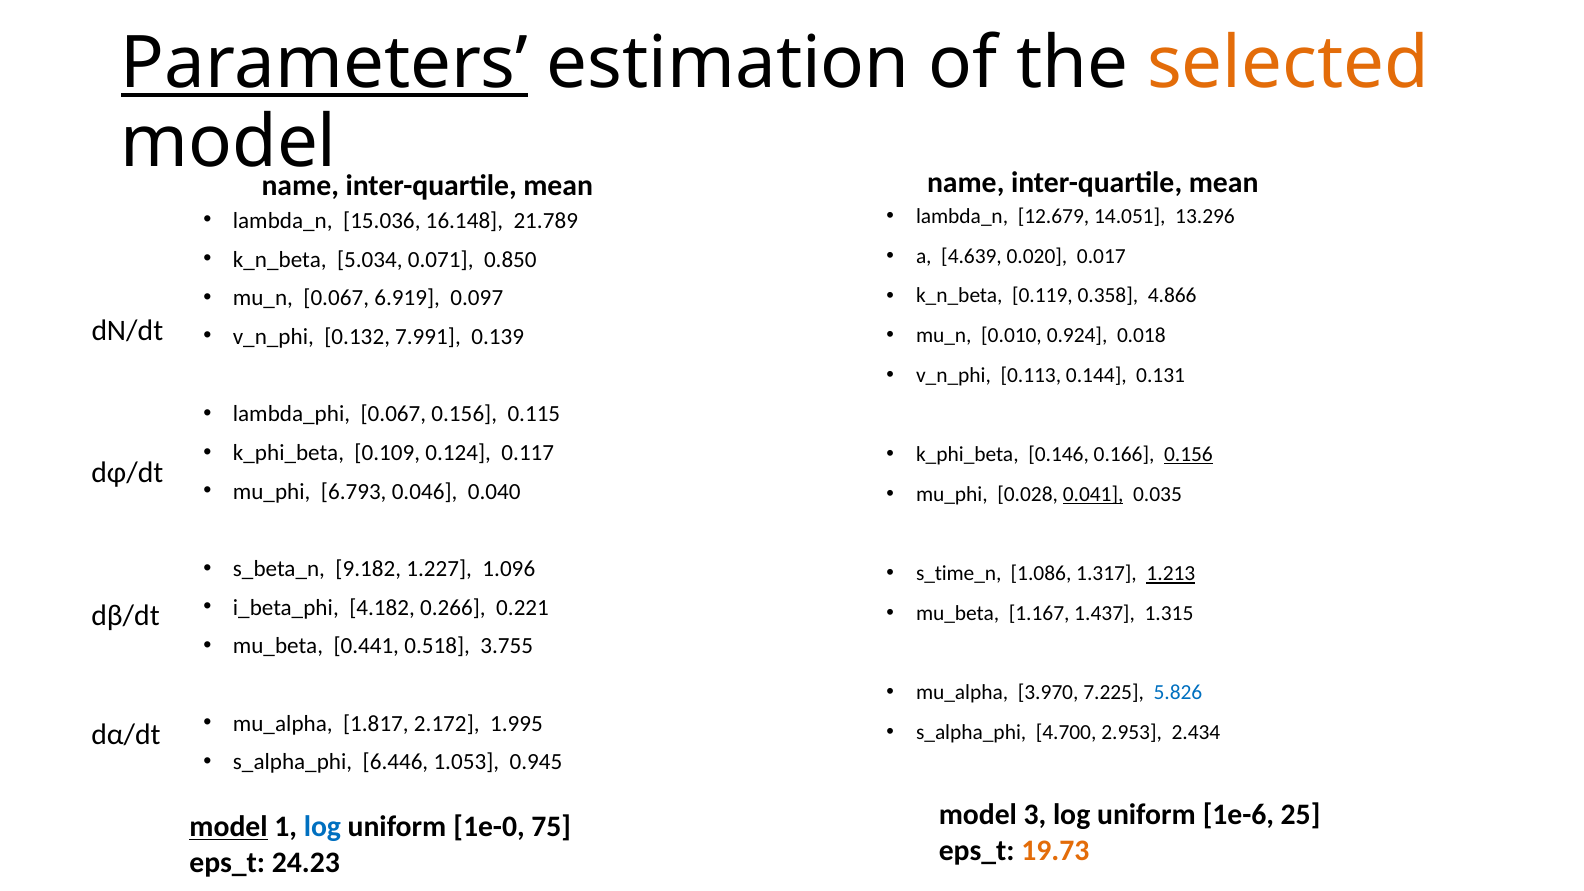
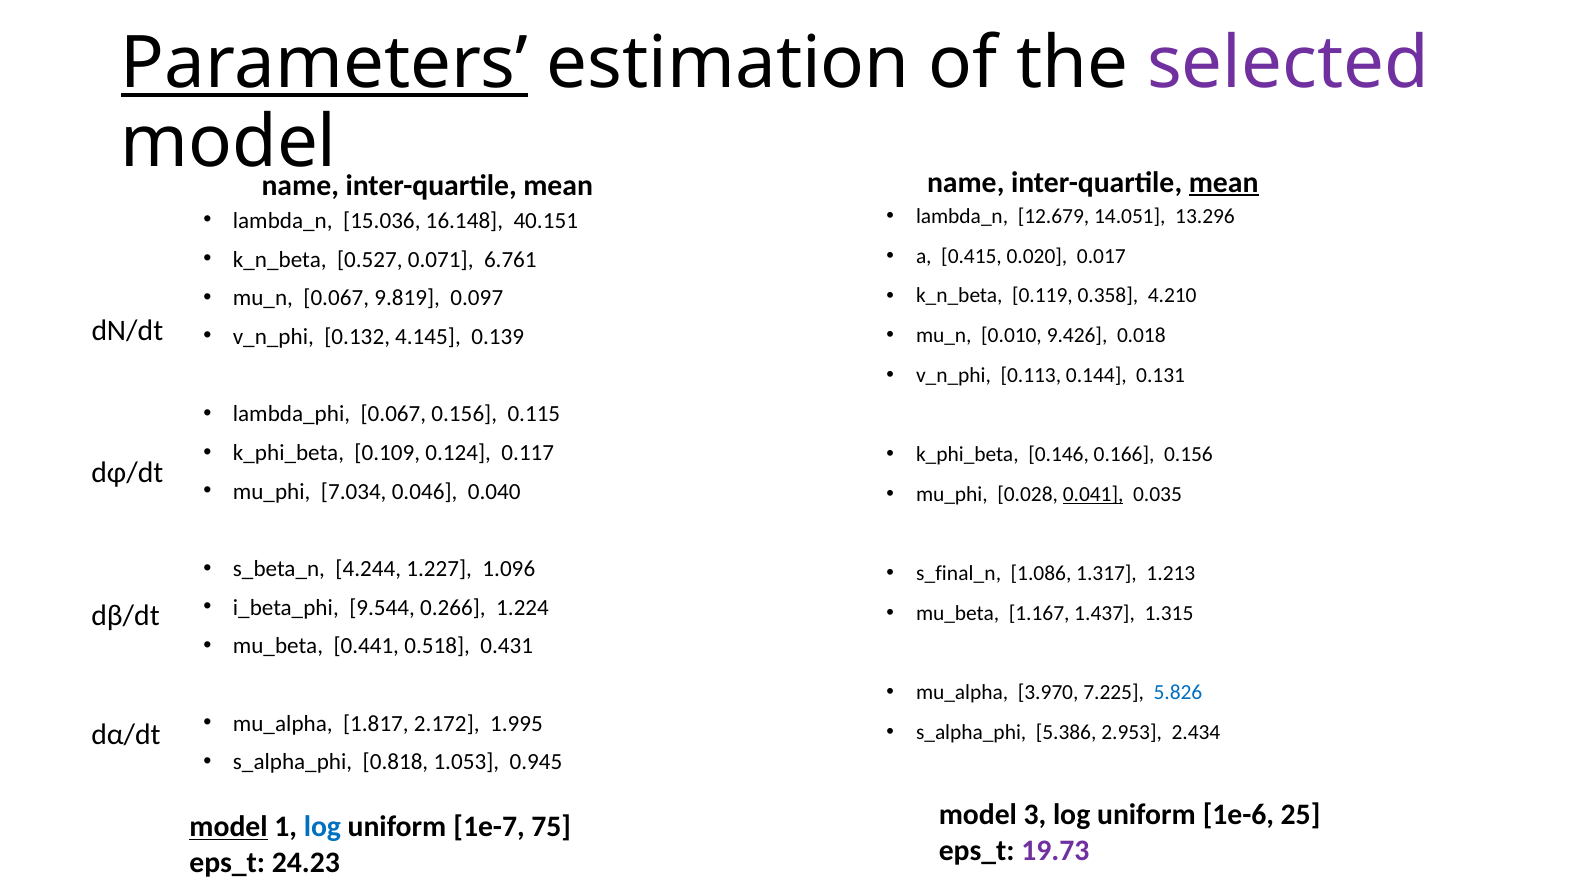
selected colour: orange -> purple
mean at (1224, 182) underline: none -> present
21.789: 21.789 -> 40.151
4.639: 4.639 -> 0.415
5.034: 5.034 -> 0.527
0.850: 0.850 -> 6.761
4.866: 4.866 -> 4.210
6.919: 6.919 -> 9.819
7.991: 7.991 -> 4.145
0.924: 0.924 -> 9.426
0.156 at (1188, 455) underline: present -> none
6.793: 6.793 -> 7.034
9.182: 9.182 -> 4.244
s_time_n: s_time_n -> s_final_n
1.213 underline: present -> none
4.182: 4.182 -> 9.544
0.221: 0.221 -> 1.224
3.755: 3.755 -> 0.431
4.700: 4.700 -> 5.386
6.446: 6.446 -> 0.818
1e-0: 1e-0 -> 1e-7
19.73 colour: orange -> purple
